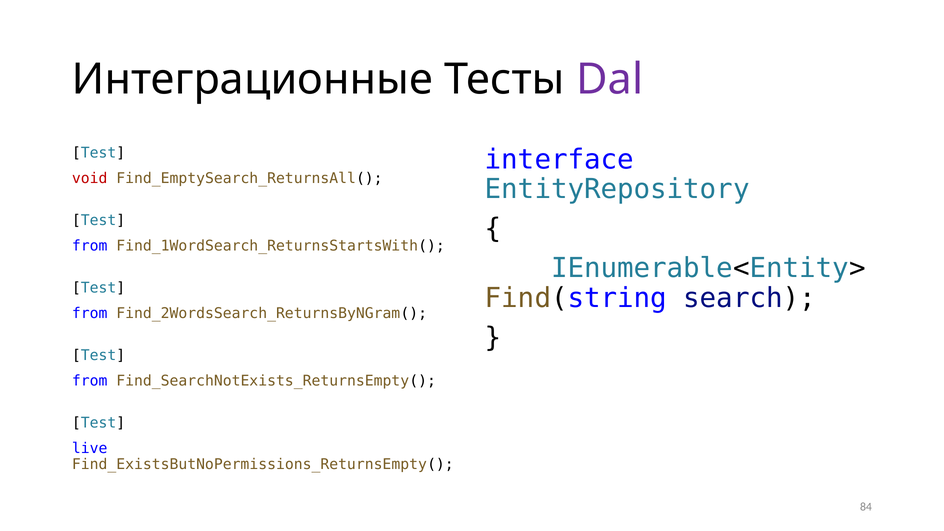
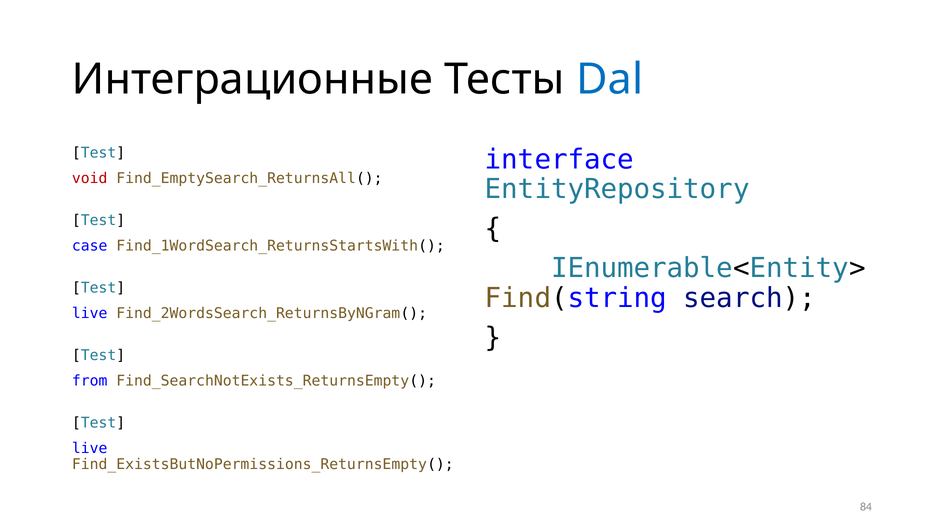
Dal colour: purple -> blue
from at (90, 246): from -> case
from at (90, 314): from -> live
